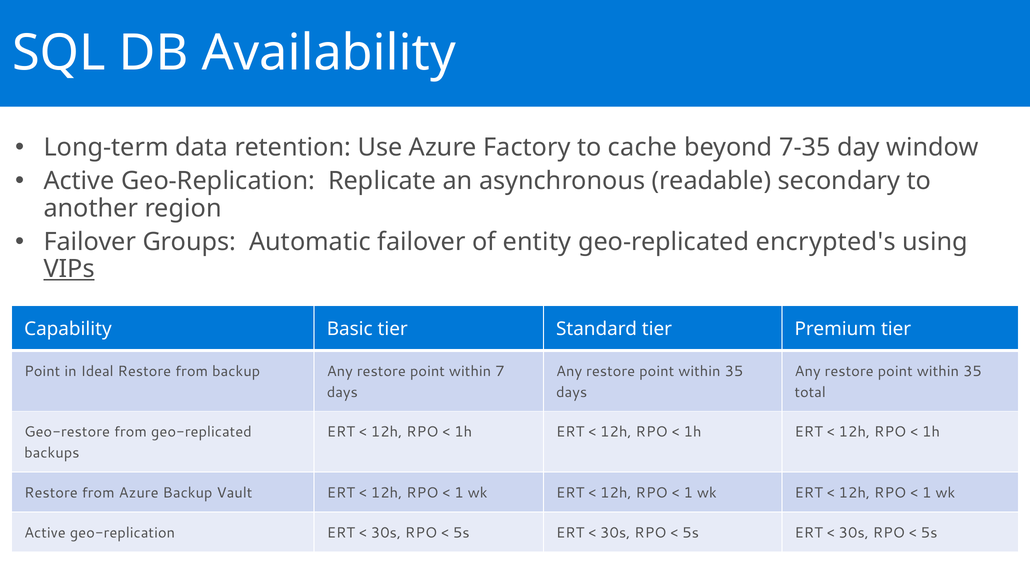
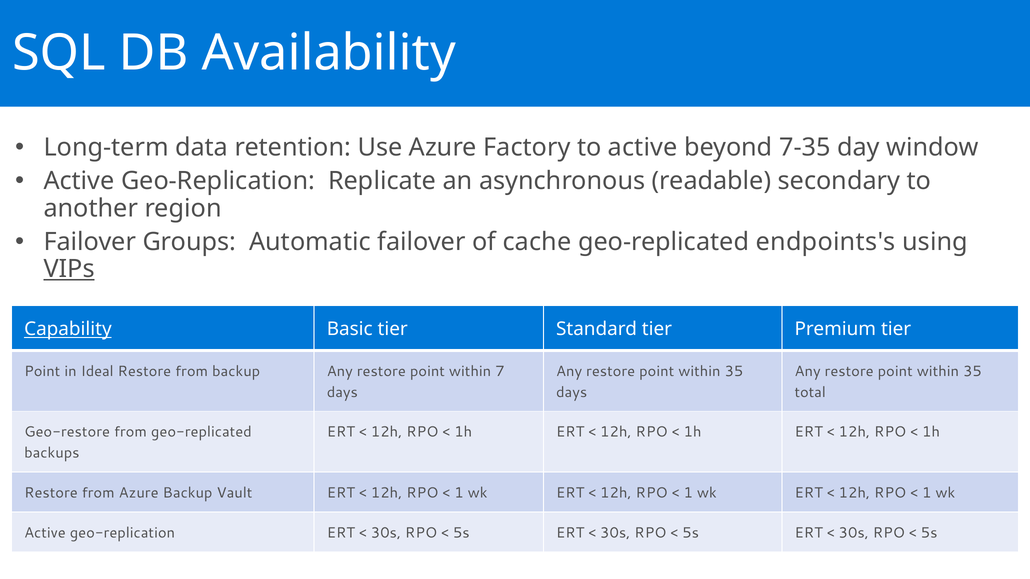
to cache: cache -> active
entity: entity -> cache
encrypted's: encrypted's -> endpoints's
Capability underline: none -> present
